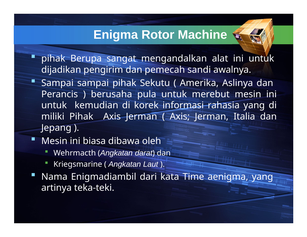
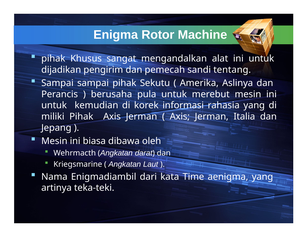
Berupa: Berupa -> Khusus
awalnya: awalnya -> tentang
